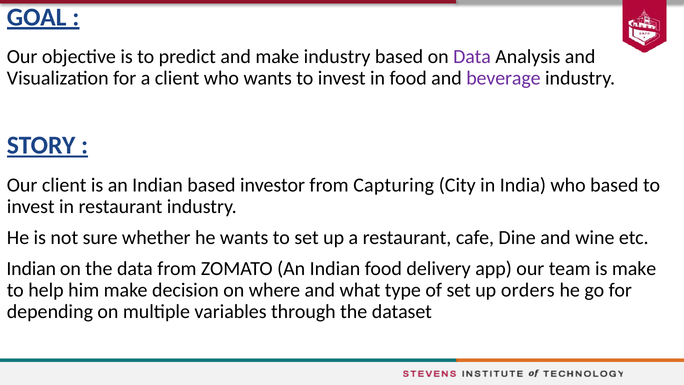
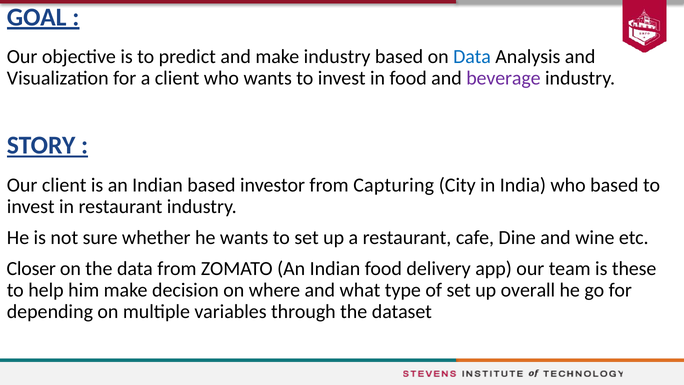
Data at (472, 57) colour: purple -> blue
Indian at (31, 268): Indian -> Closer
is make: make -> these
orders: orders -> overall
